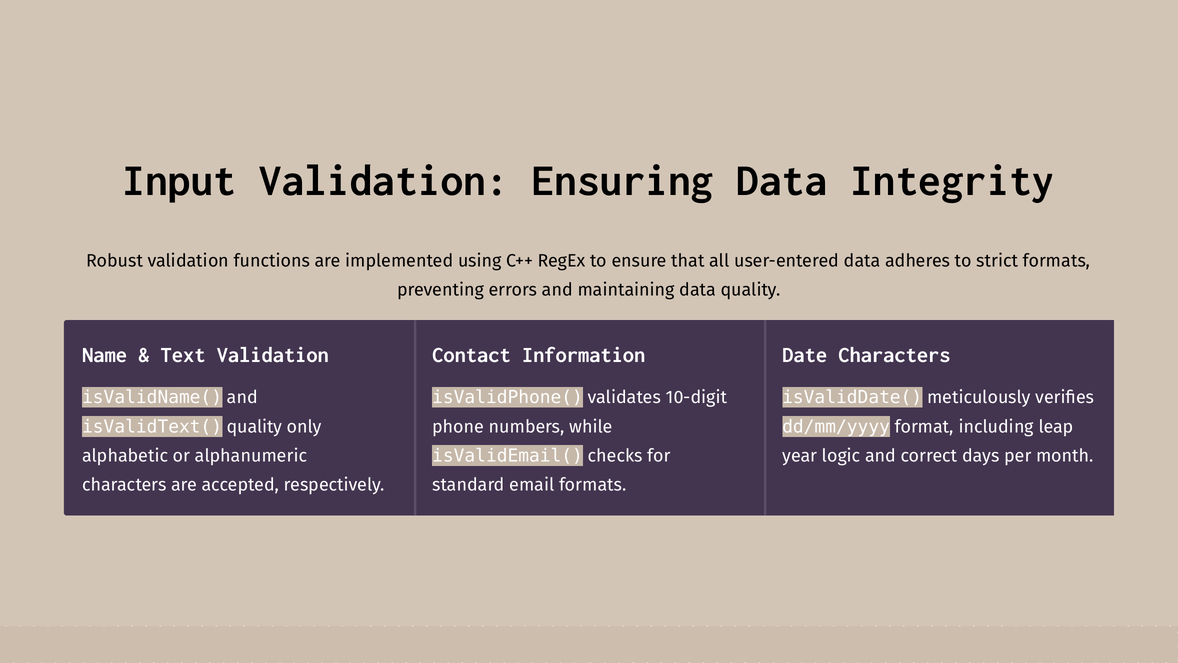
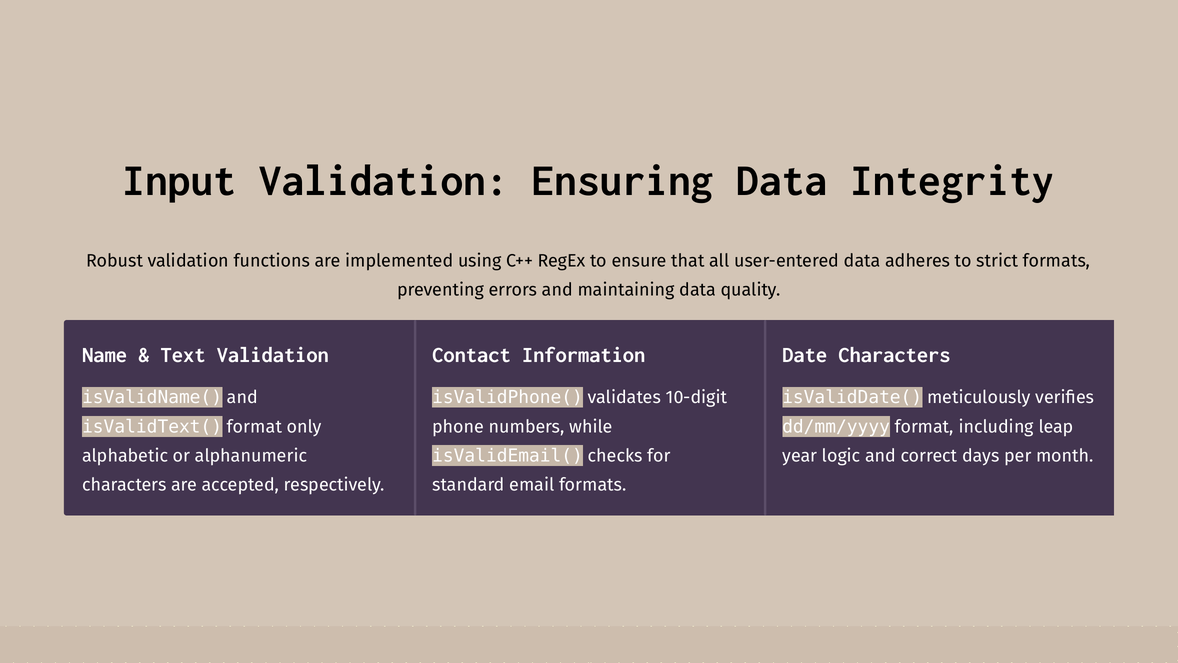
isValidText( quality: quality -> format
